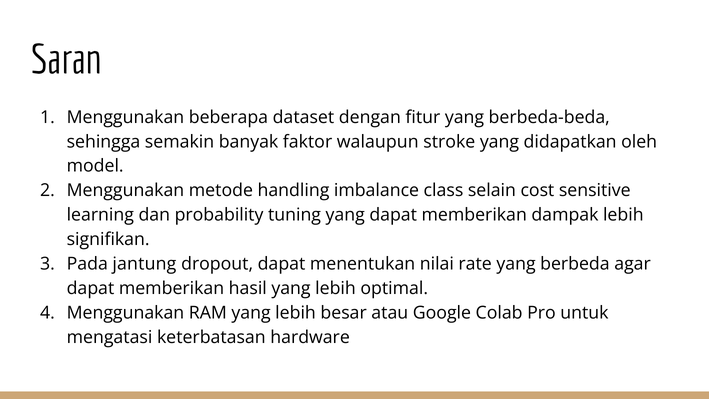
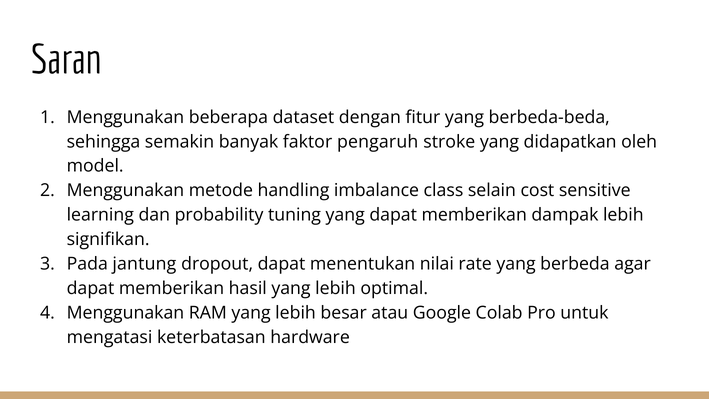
walaupun: walaupun -> pengaruh
